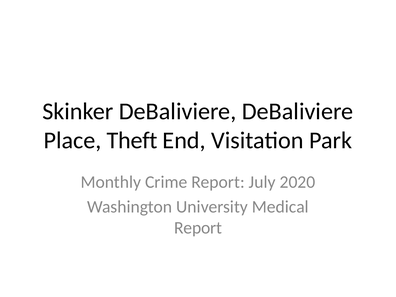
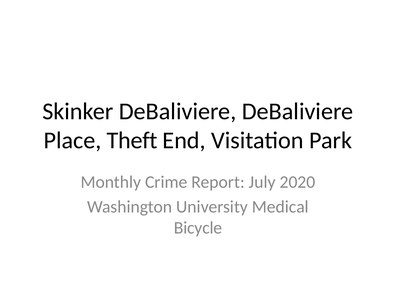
Report at (198, 228): Report -> Bicycle
